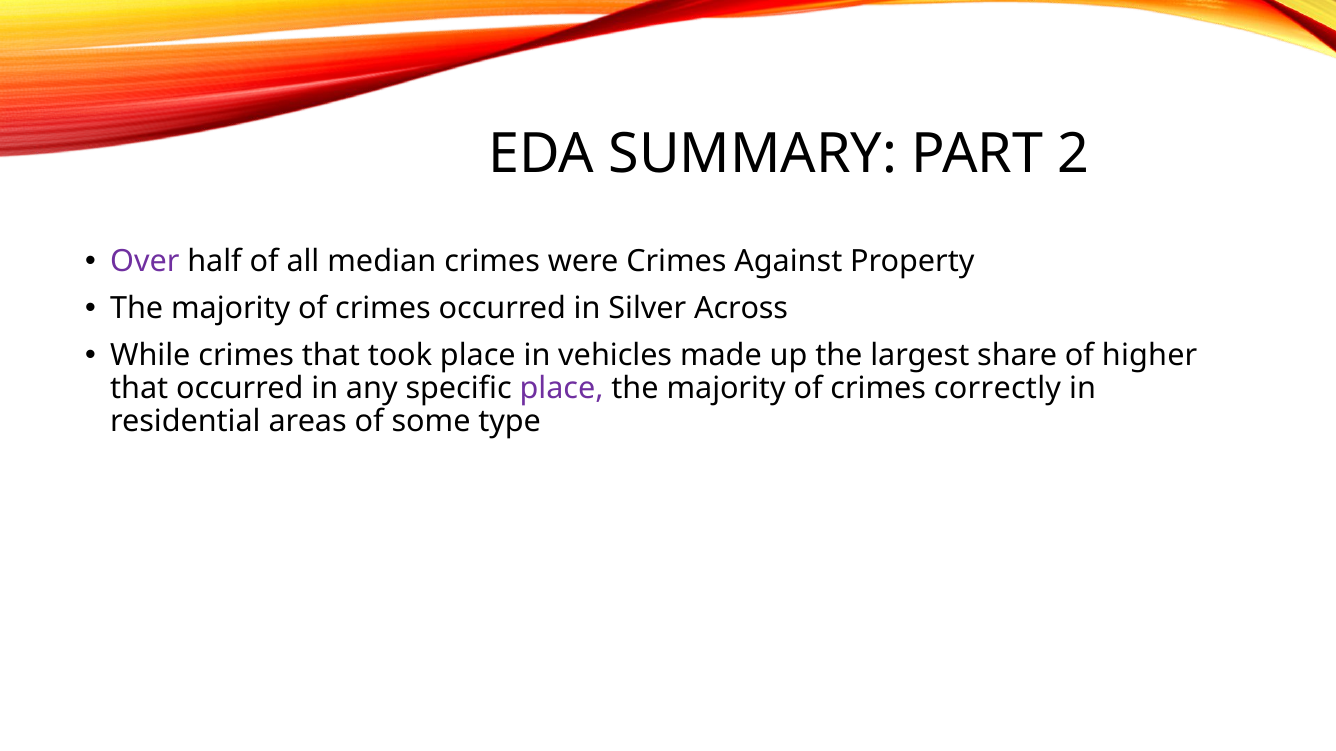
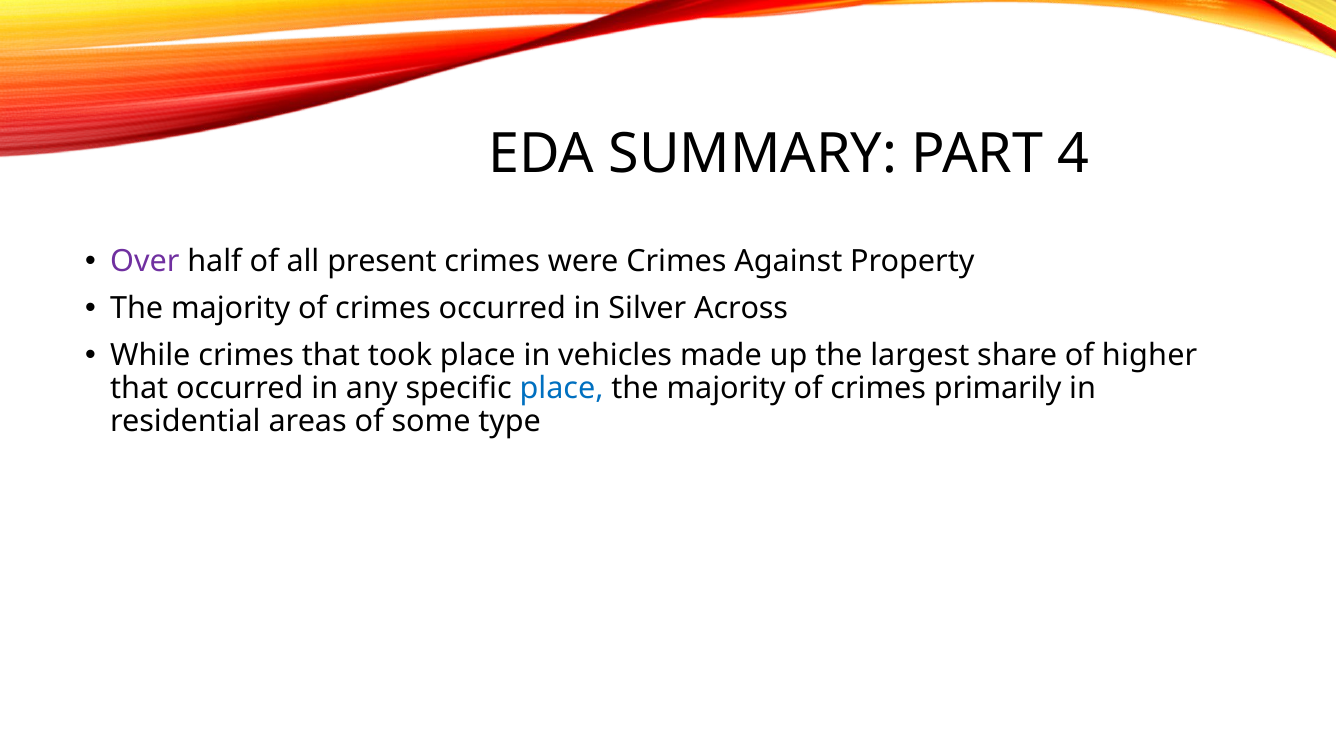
2: 2 -> 4
median: median -> present
place at (562, 389) colour: purple -> blue
correctly: correctly -> primarily
